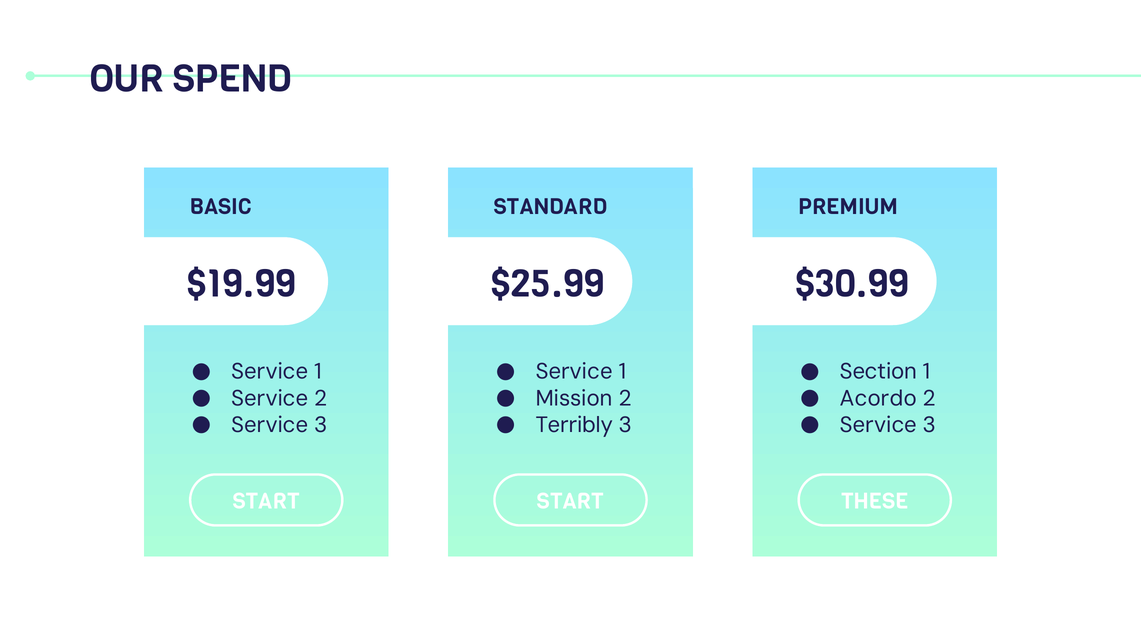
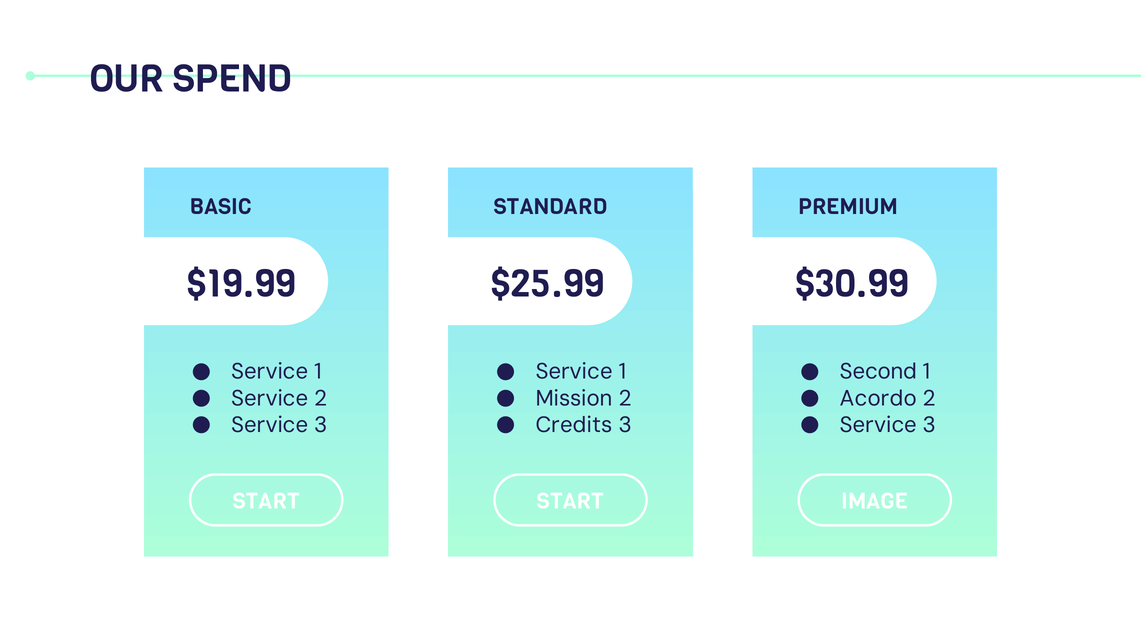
Section: Section -> Second
Terribly: Terribly -> Credits
THESE: THESE -> IMAGE
